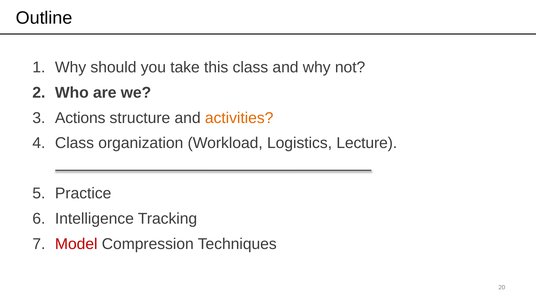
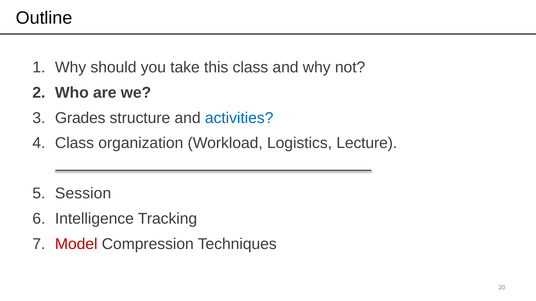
Actions: Actions -> Grades
activities colour: orange -> blue
Practice: Practice -> Session
